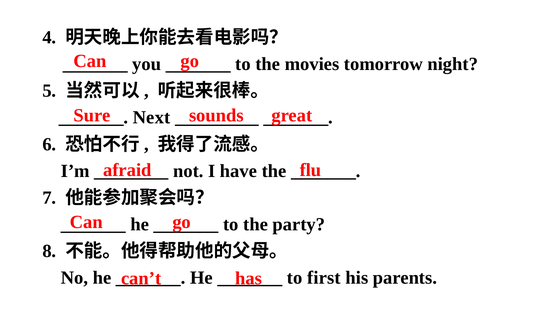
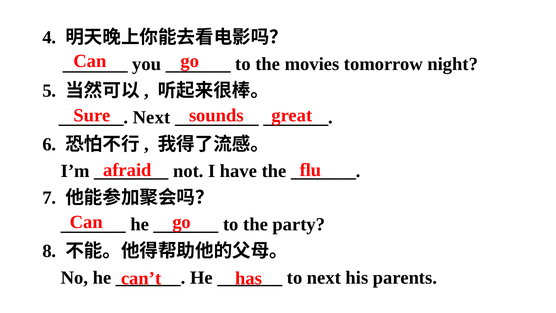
to first: first -> next
